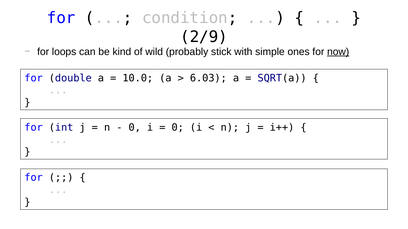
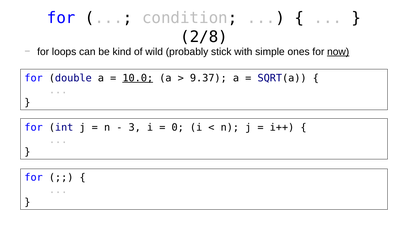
2/9: 2/9 -> 2/8
10.0 underline: none -> present
6.03: 6.03 -> 9.37
0 at (135, 128): 0 -> 3
